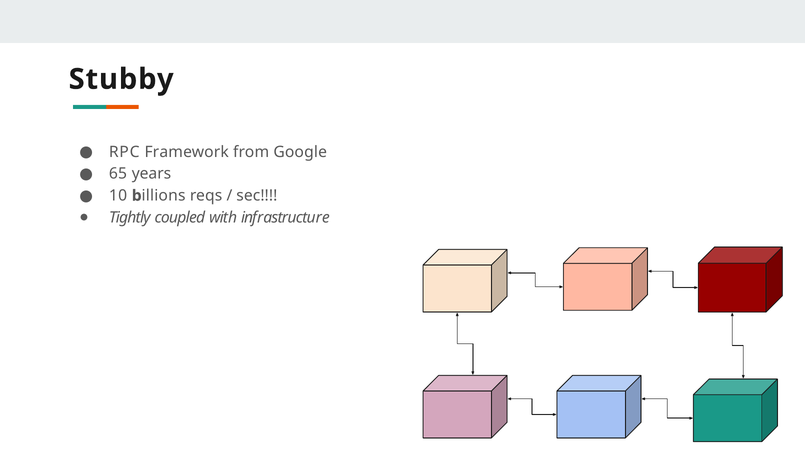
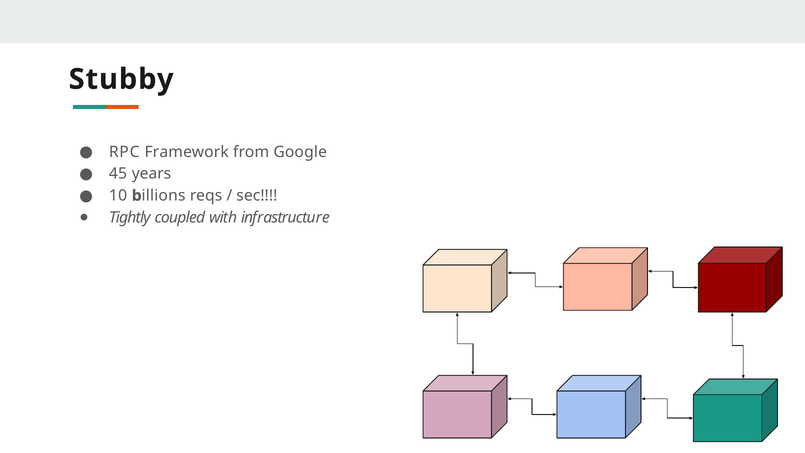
65: 65 -> 45
